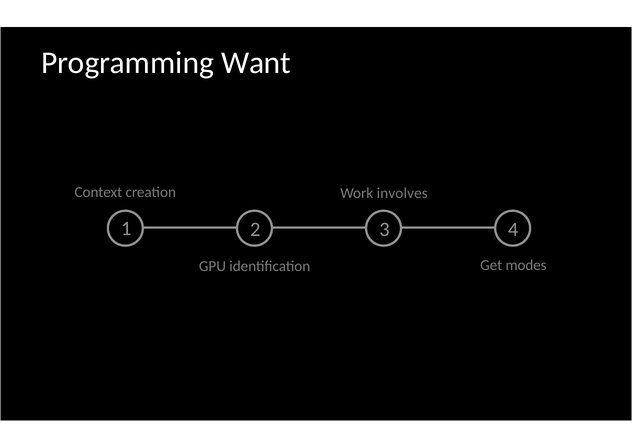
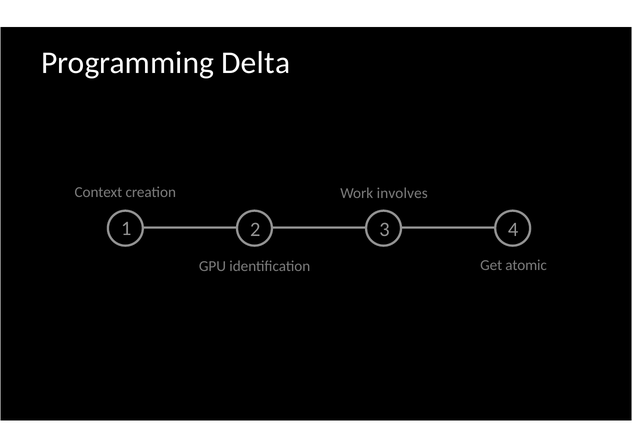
Want: Want -> Delta
modes: modes -> atomic
